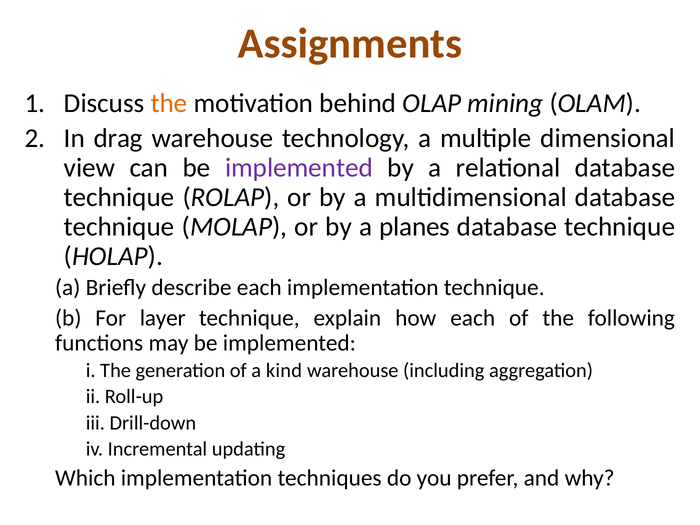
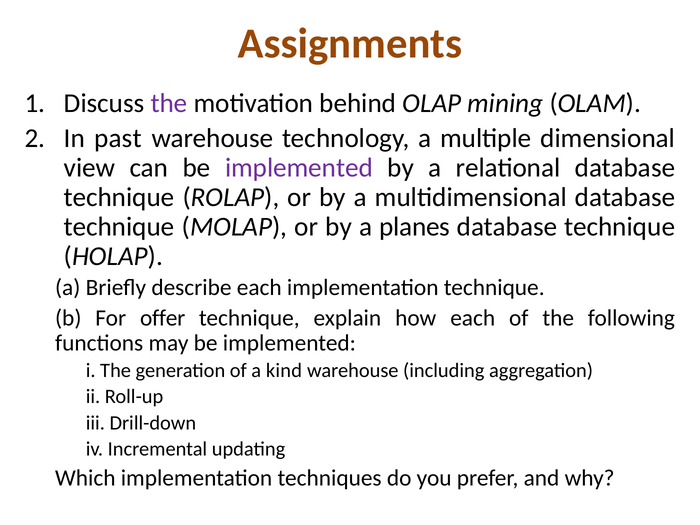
the at (169, 103) colour: orange -> purple
drag: drag -> past
layer: layer -> offer
